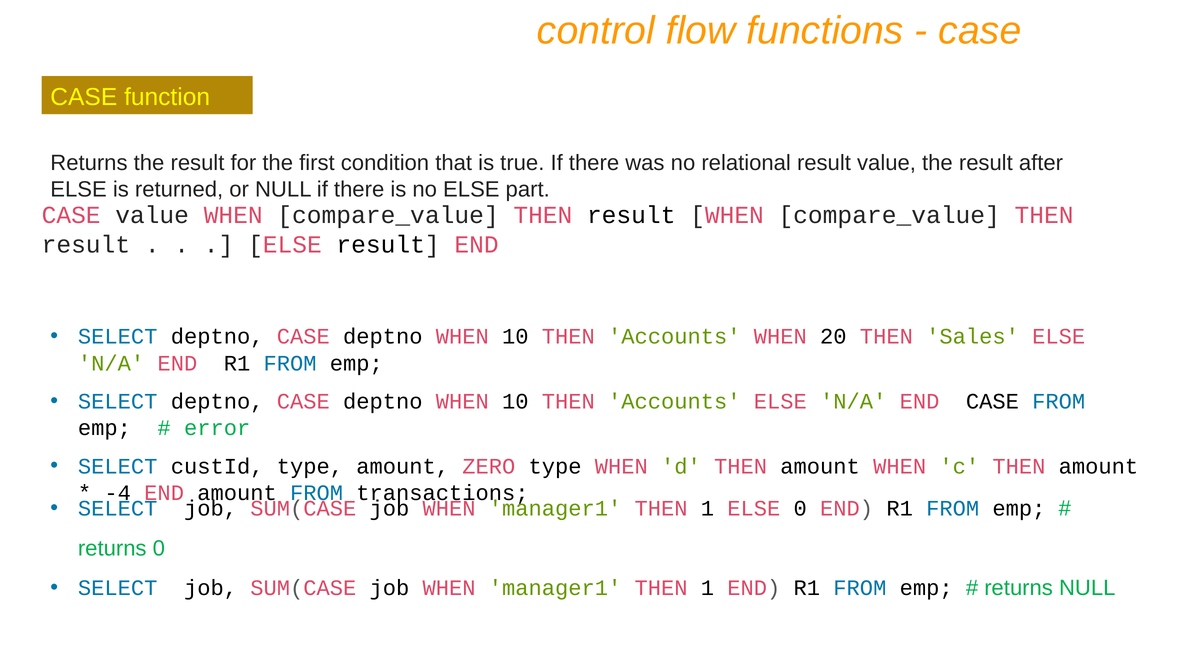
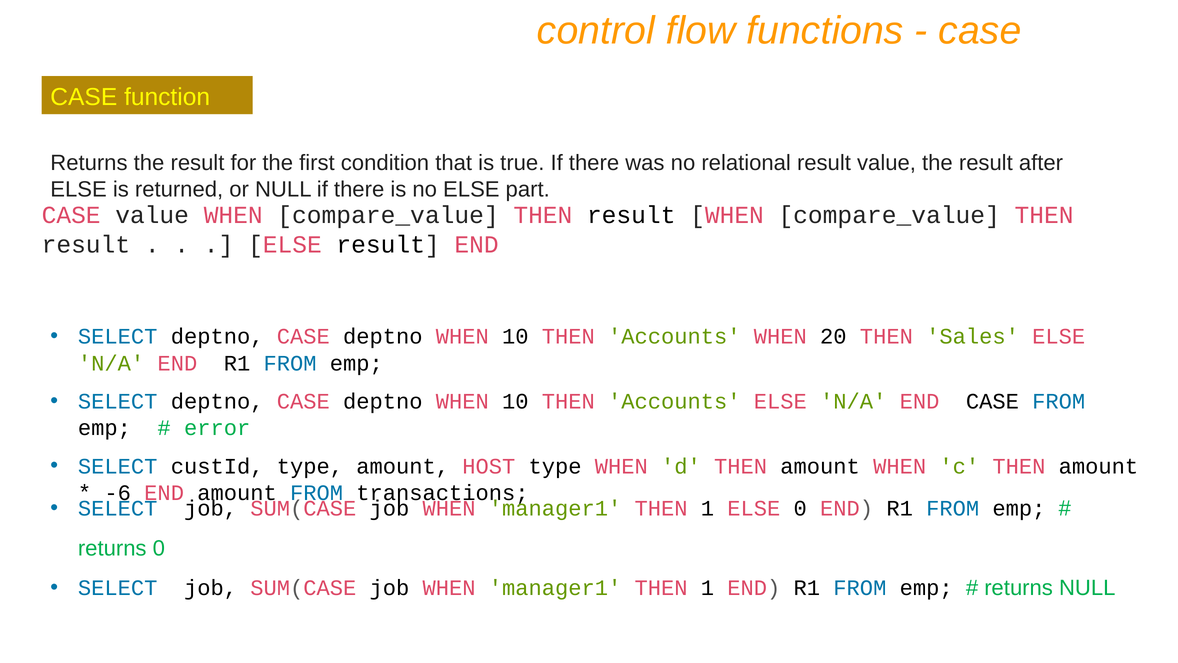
ZERO: ZERO -> HOST
-4: -4 -> -6
